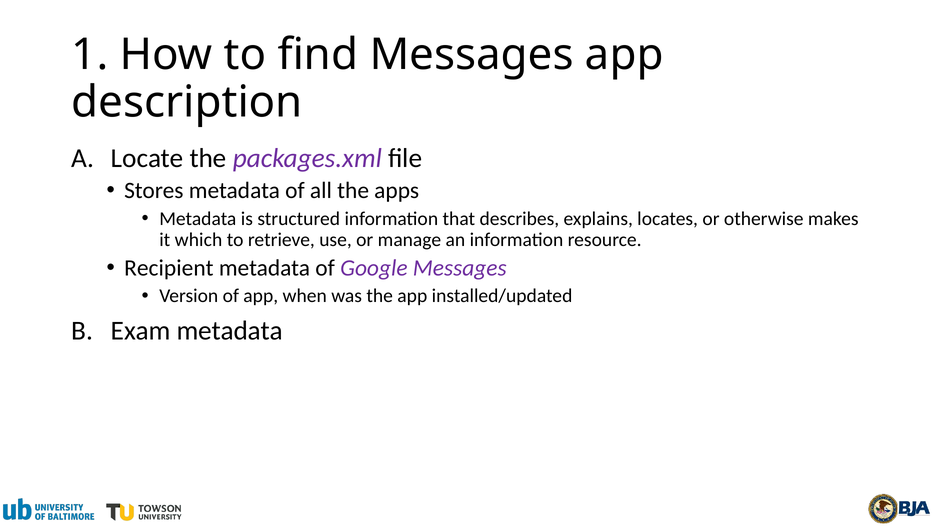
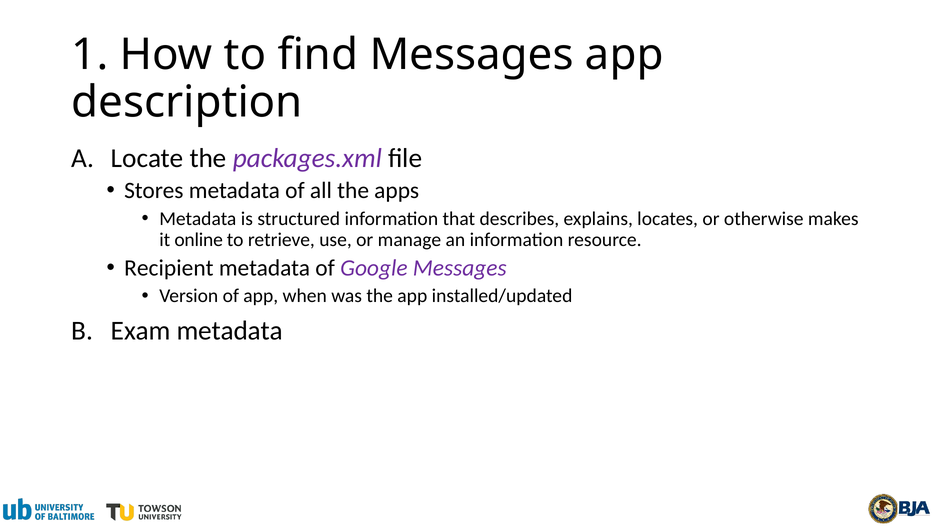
which: which -> online
